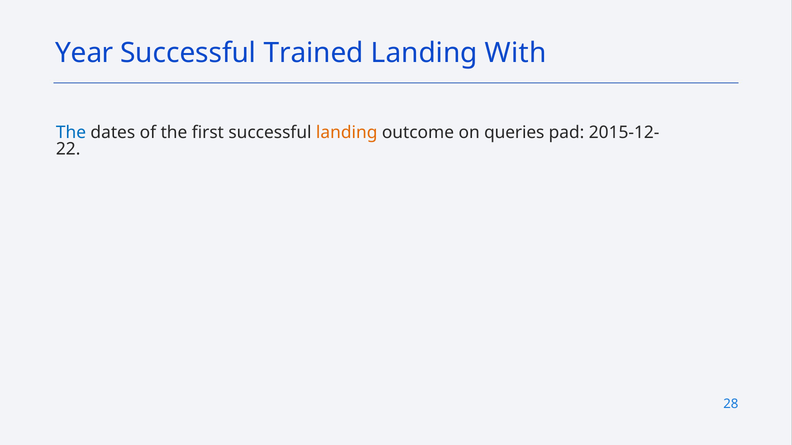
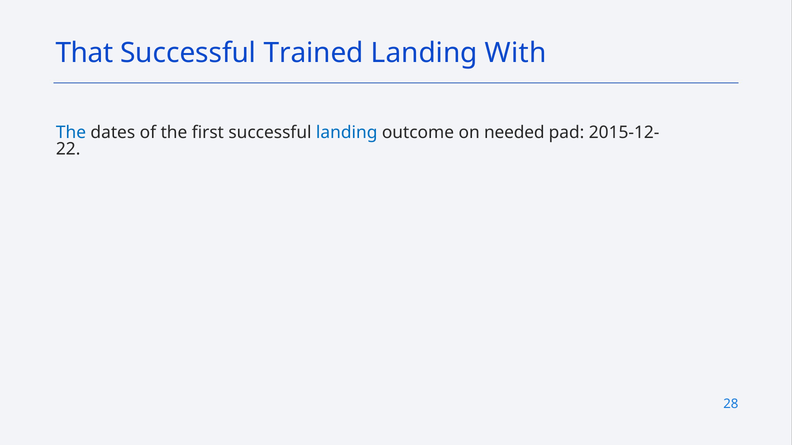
Year: Year -> That
landing at (347, 132) colour: orange -> blue
queries: queries -> needed
